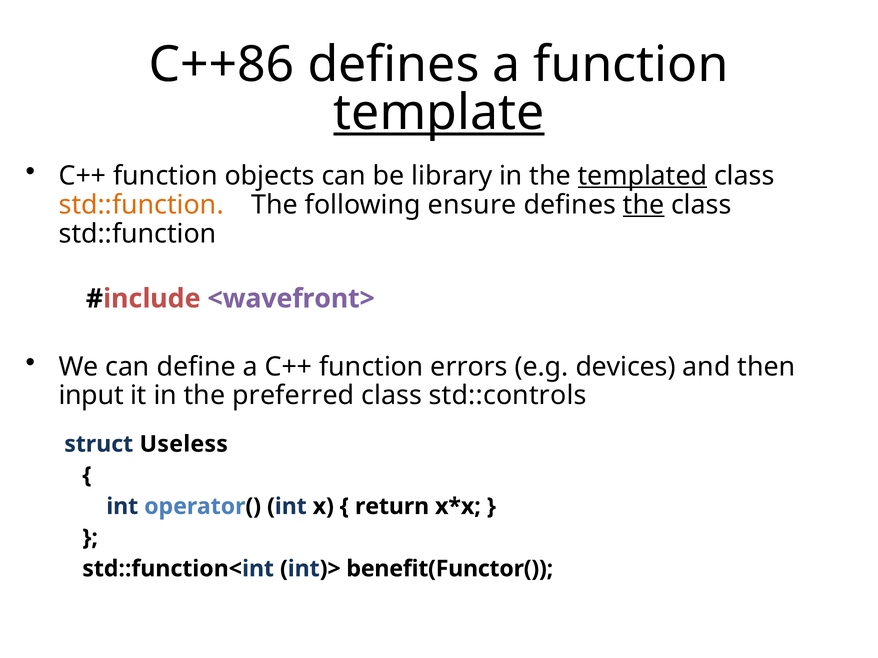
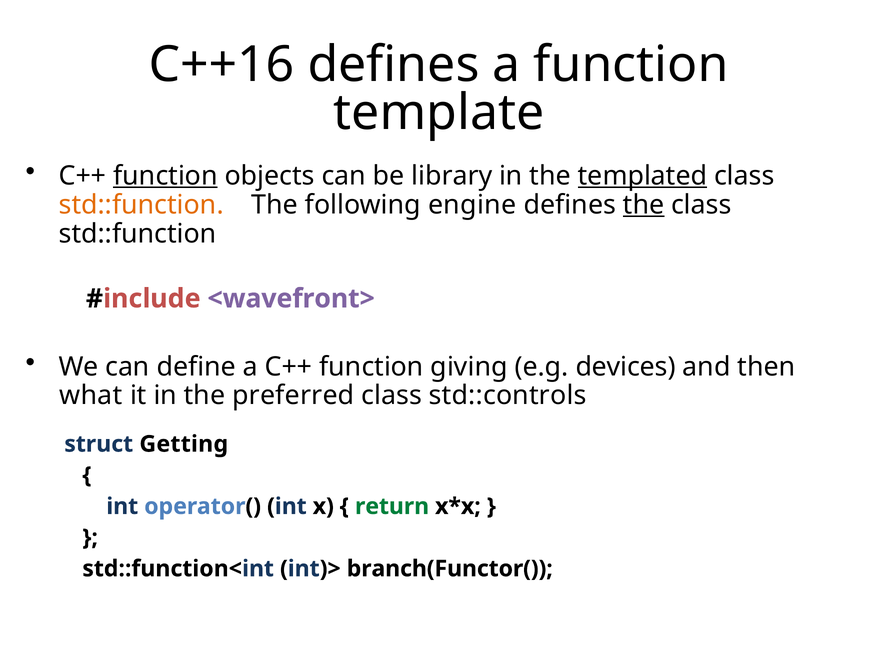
C++86: C++86 -> C++16
template underline: present -> none
function at (165, 176) underline: none -> present
ensure: ensure -> engine
errors: errors -> giving
input: input -> what
Useless: Useless -> Getting
return colour: black -> green
benefit(Functor(: benefit(Functor( -> branch(Functor(
